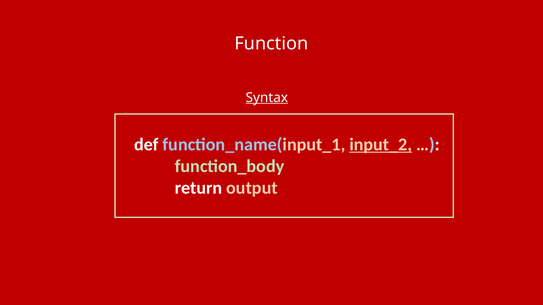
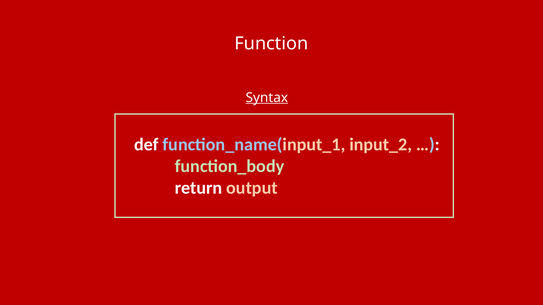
input_2 underline: present -> none
